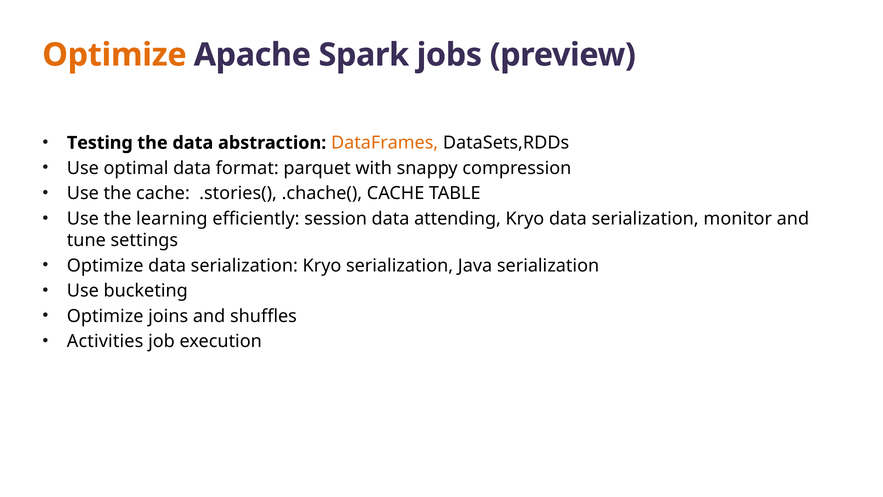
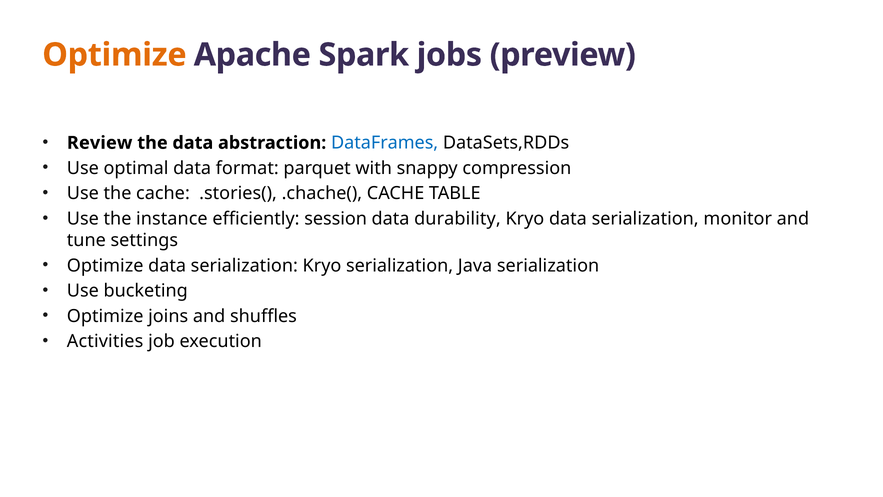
Testing: Testing -> Review
DataFrames colour: orange -> blue
learning: learning -> instance
attending: attending -> durability
